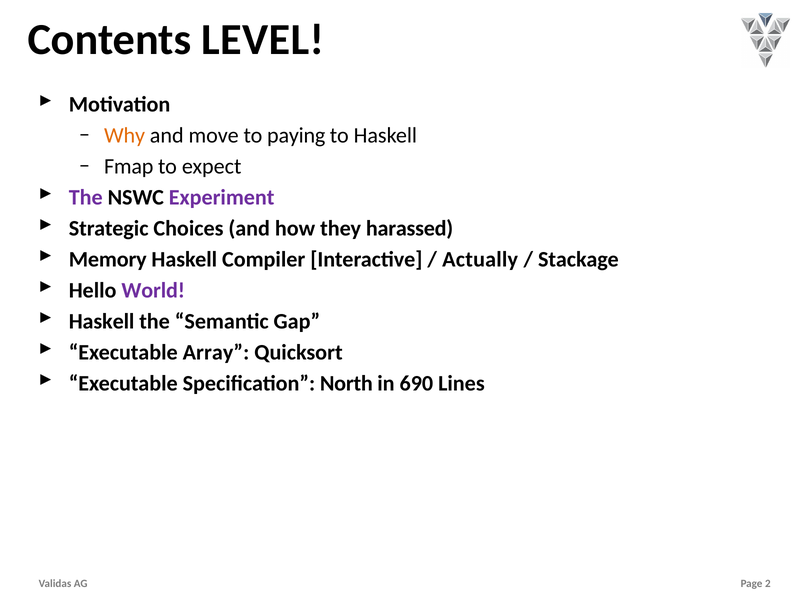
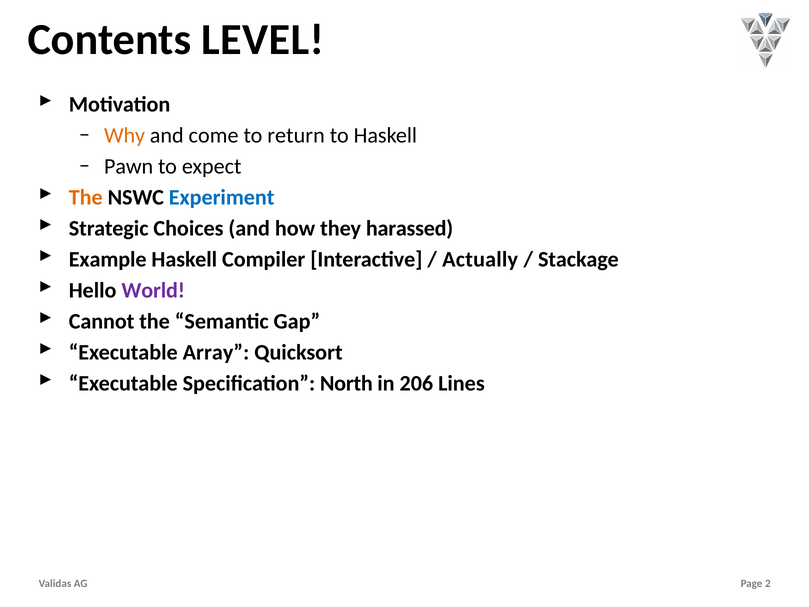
move: move -> come
paying: paying -> return
Fmap: Fmap -> Pawn
The at (86, 197) colour: purple -> orange
Experiment colour: purple -> blue
Memory: Memory -> Example
Haskell at (102, 321): Haskell -> Cannot
690: 690 -> 206
